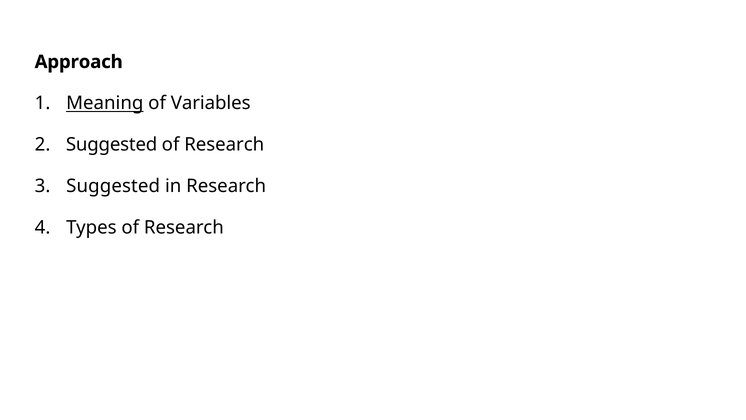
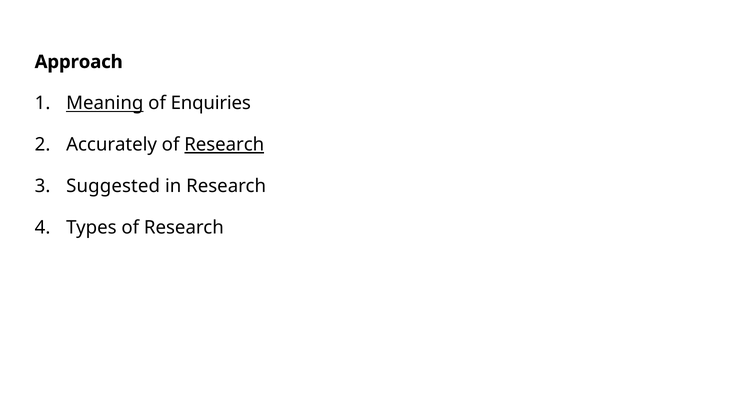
Variables: Variables -> Enquiries
Suggested at (112, 145): Suggested -> Accurately
Research at (224, 145) underline: none -> present
